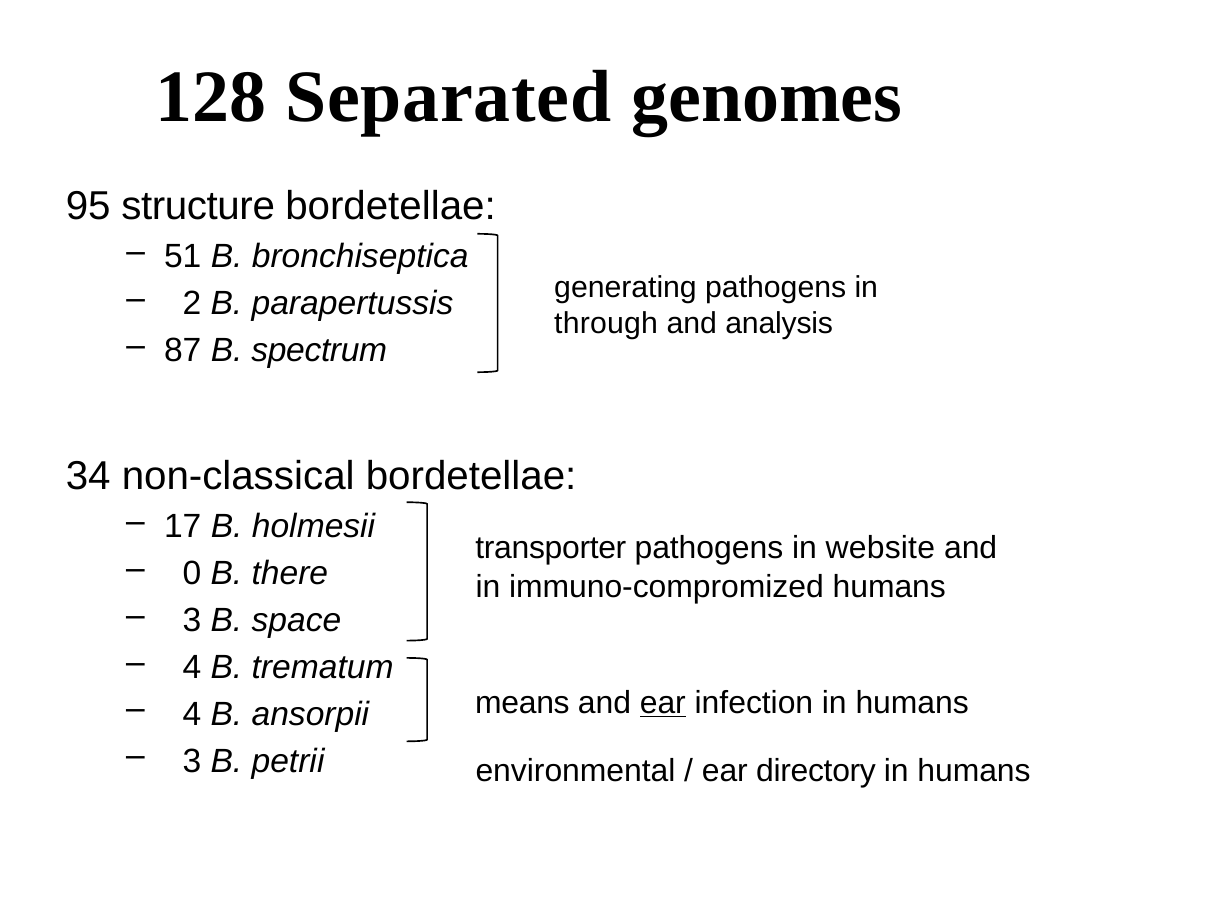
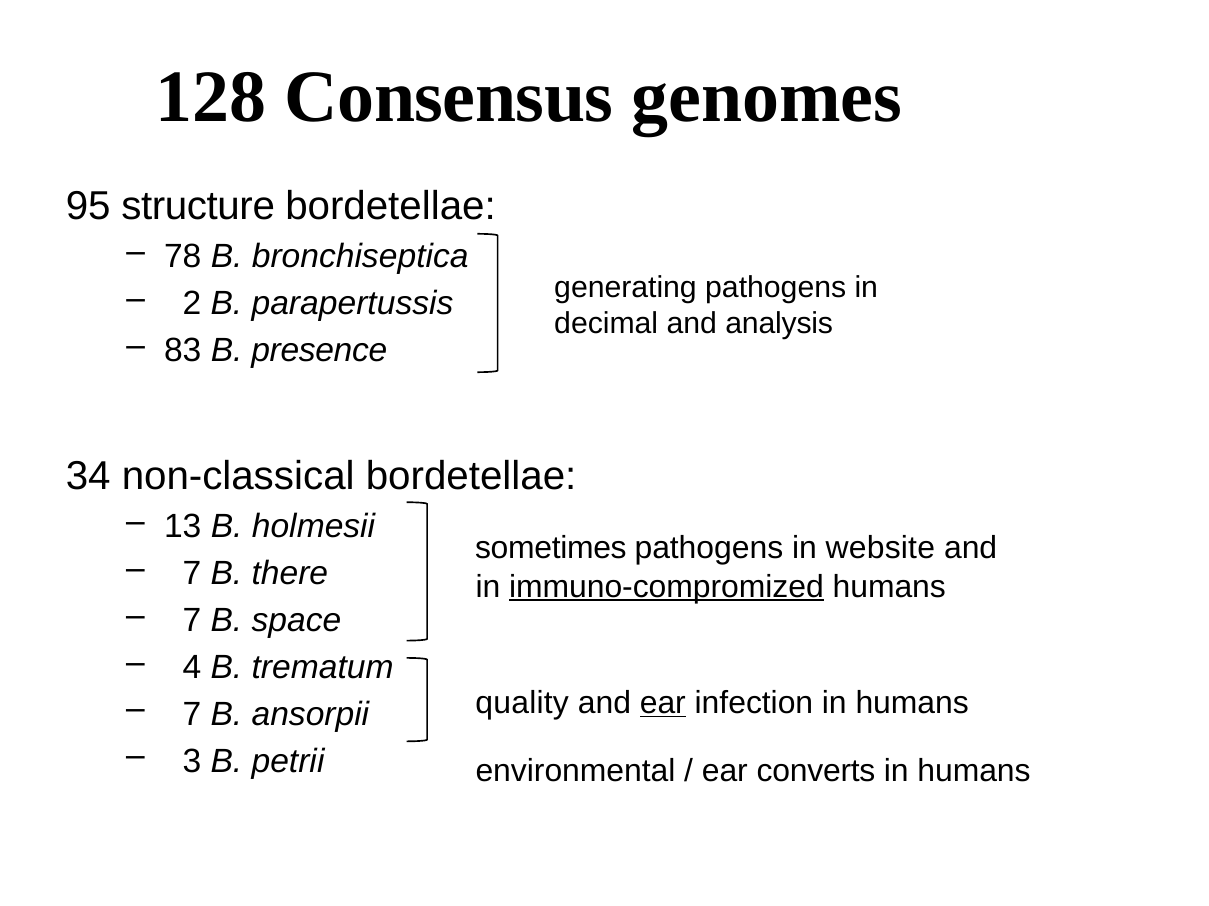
Separated: Separated -> Consensus
51: 51 -> 78
through: through -> decimal
87: 87 -> 83
spectrum: spectrum -> presence
17: 17 -> 13
transporter: transporter -> sometimes
0 at (192, 574): 0 -> 7
immuno-compromized underline: none -> present
3 at (192, 621): 3 -> 7
means: means -> quality
4 at (192, 715): 4 -> 7
directory: directory -> converts
